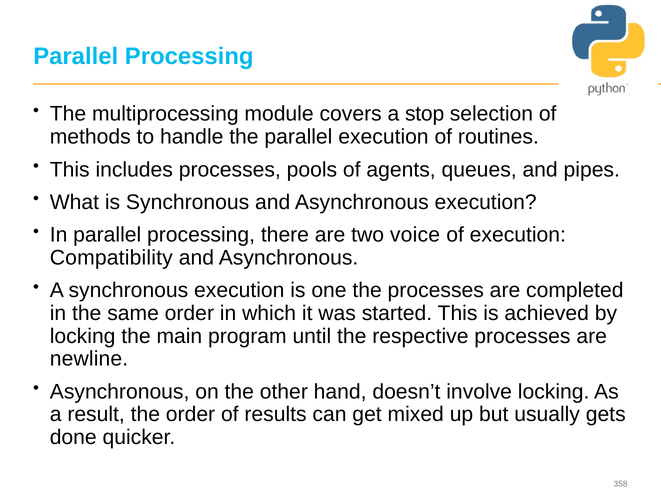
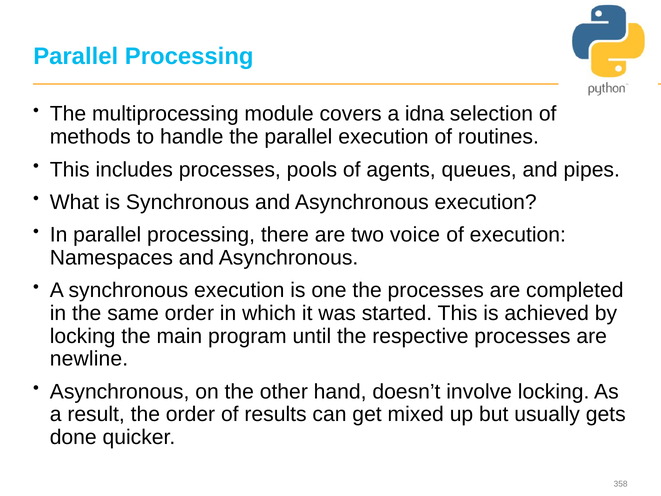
stop: stop -> idna
Compatibility: Compatibility -> Namespaces
